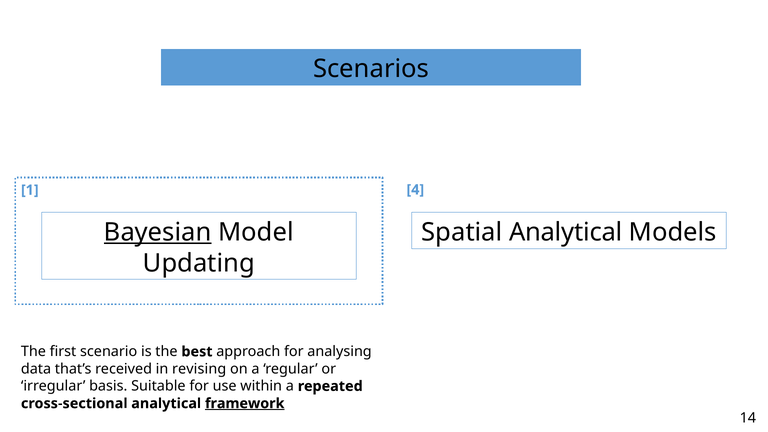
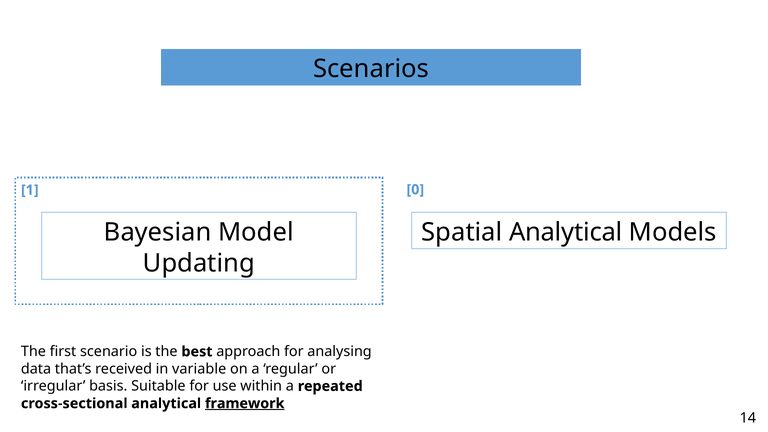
4: 4 -> 0
Bayesian underline: present -> none
revising: revising -> variable
